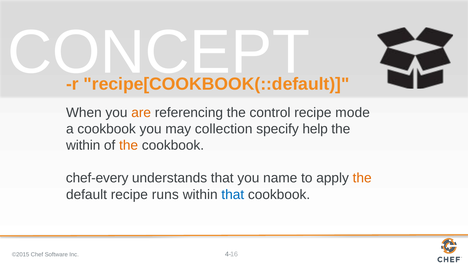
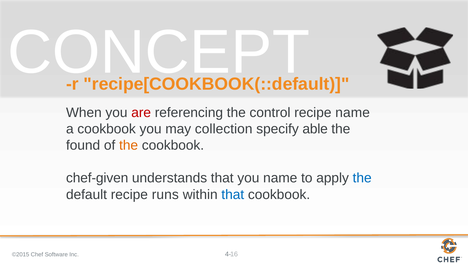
are colour: orange -> red
recipe mode: mode -> name
help: help -> able
within at (83, 146): within -> found
chef-every: chef-every -> chef-given
the at (362, 178) colour: orange -> blue
